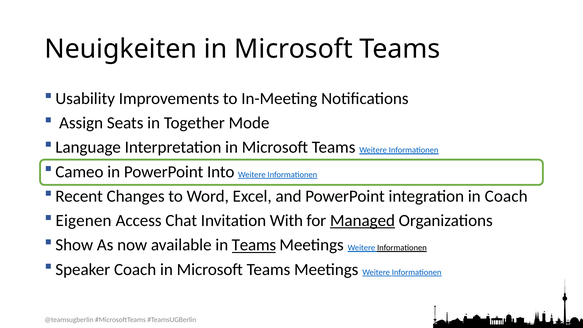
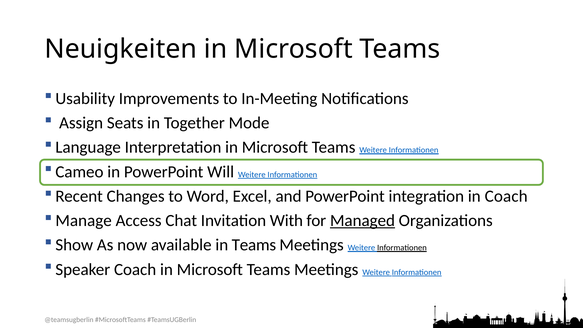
Into: Into -> Will
Eigenen: Eigenen -> Manage
Teams at (254, 245) underline: present -> none
